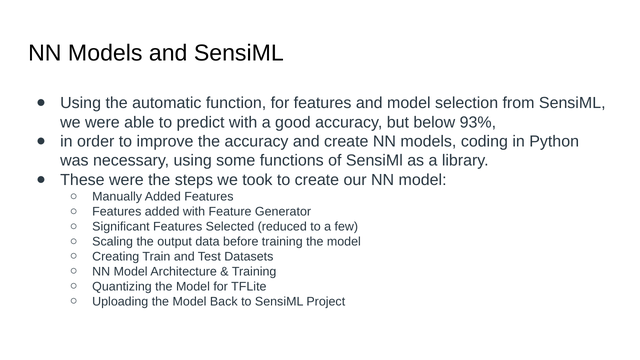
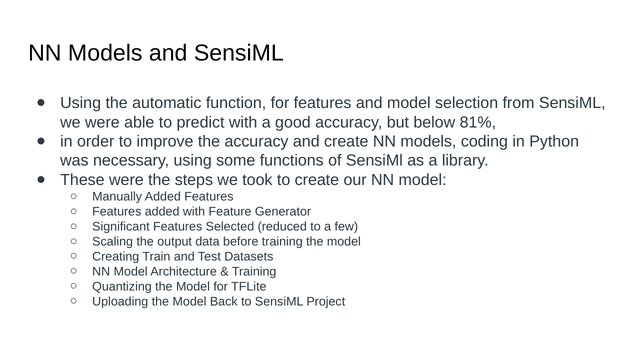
93%: 93% -> 81%
